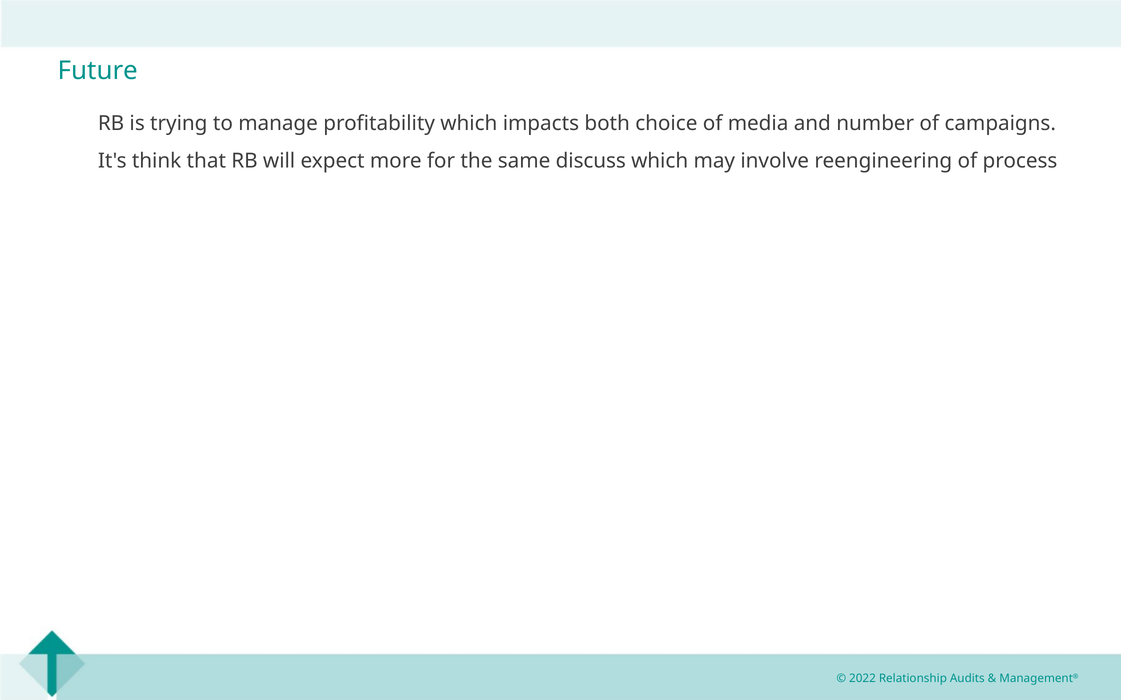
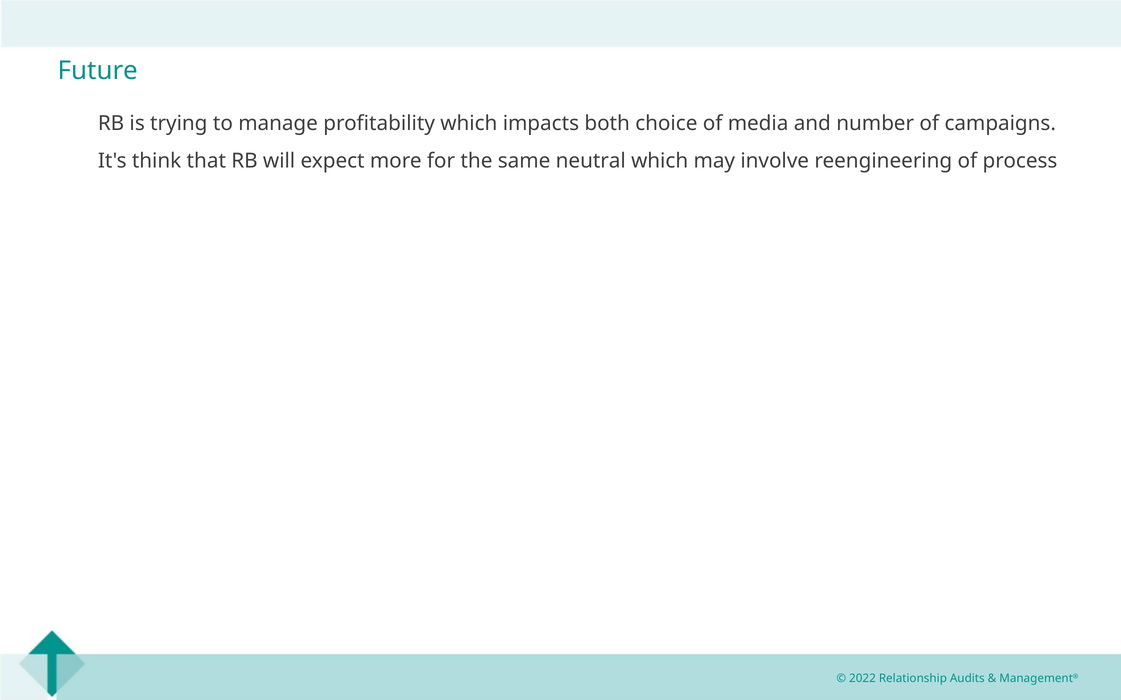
discuss: discuss -> neutral
